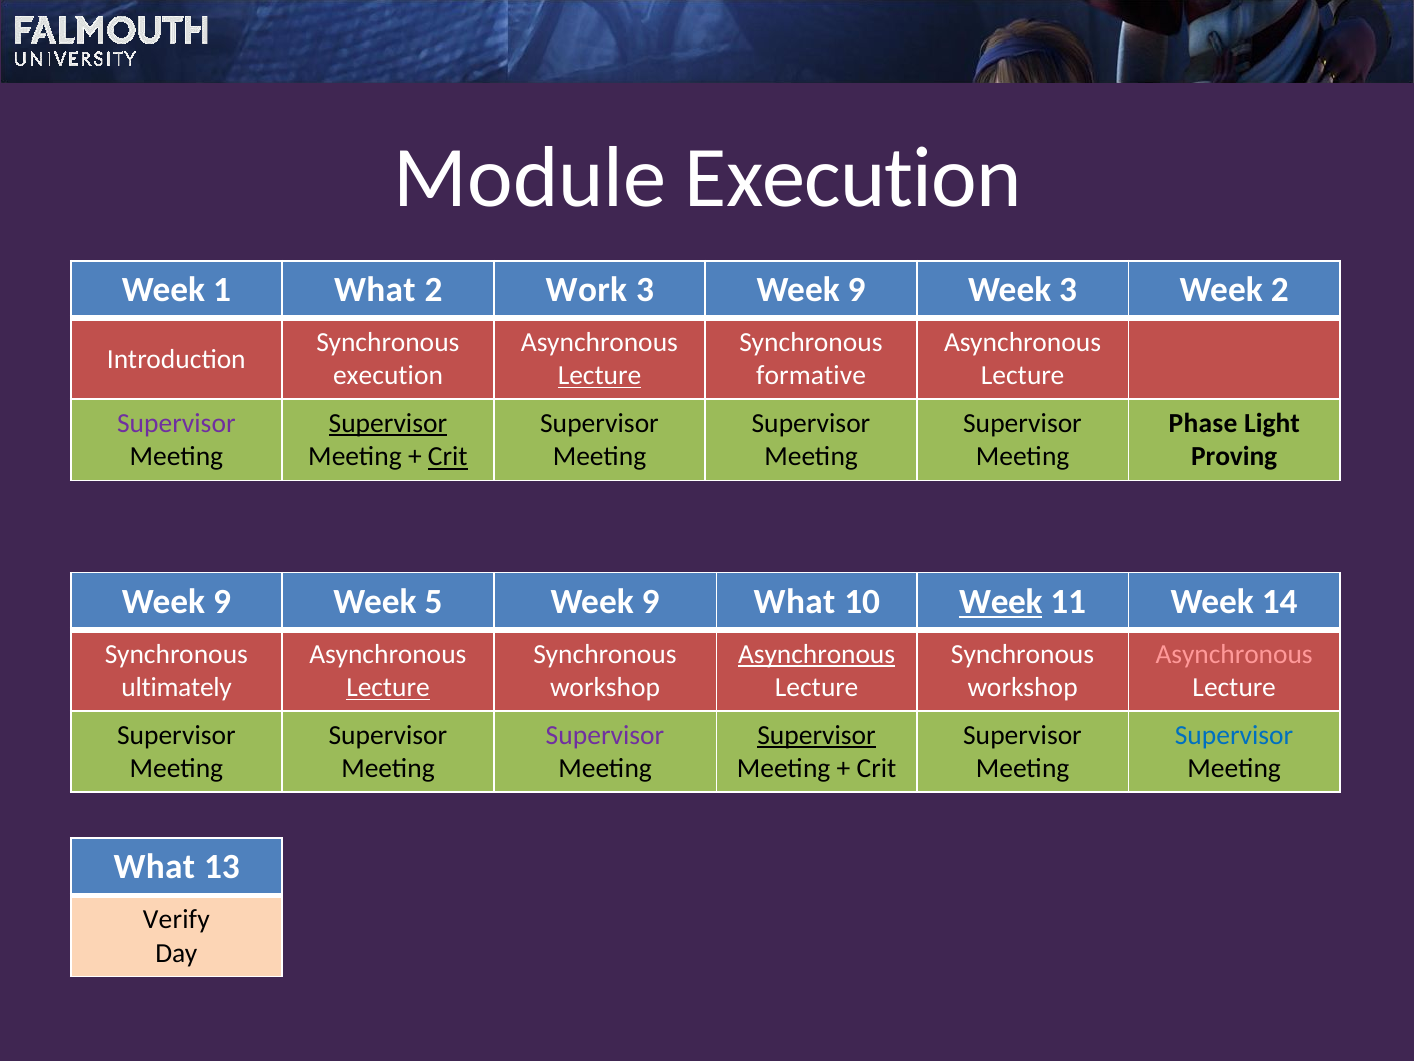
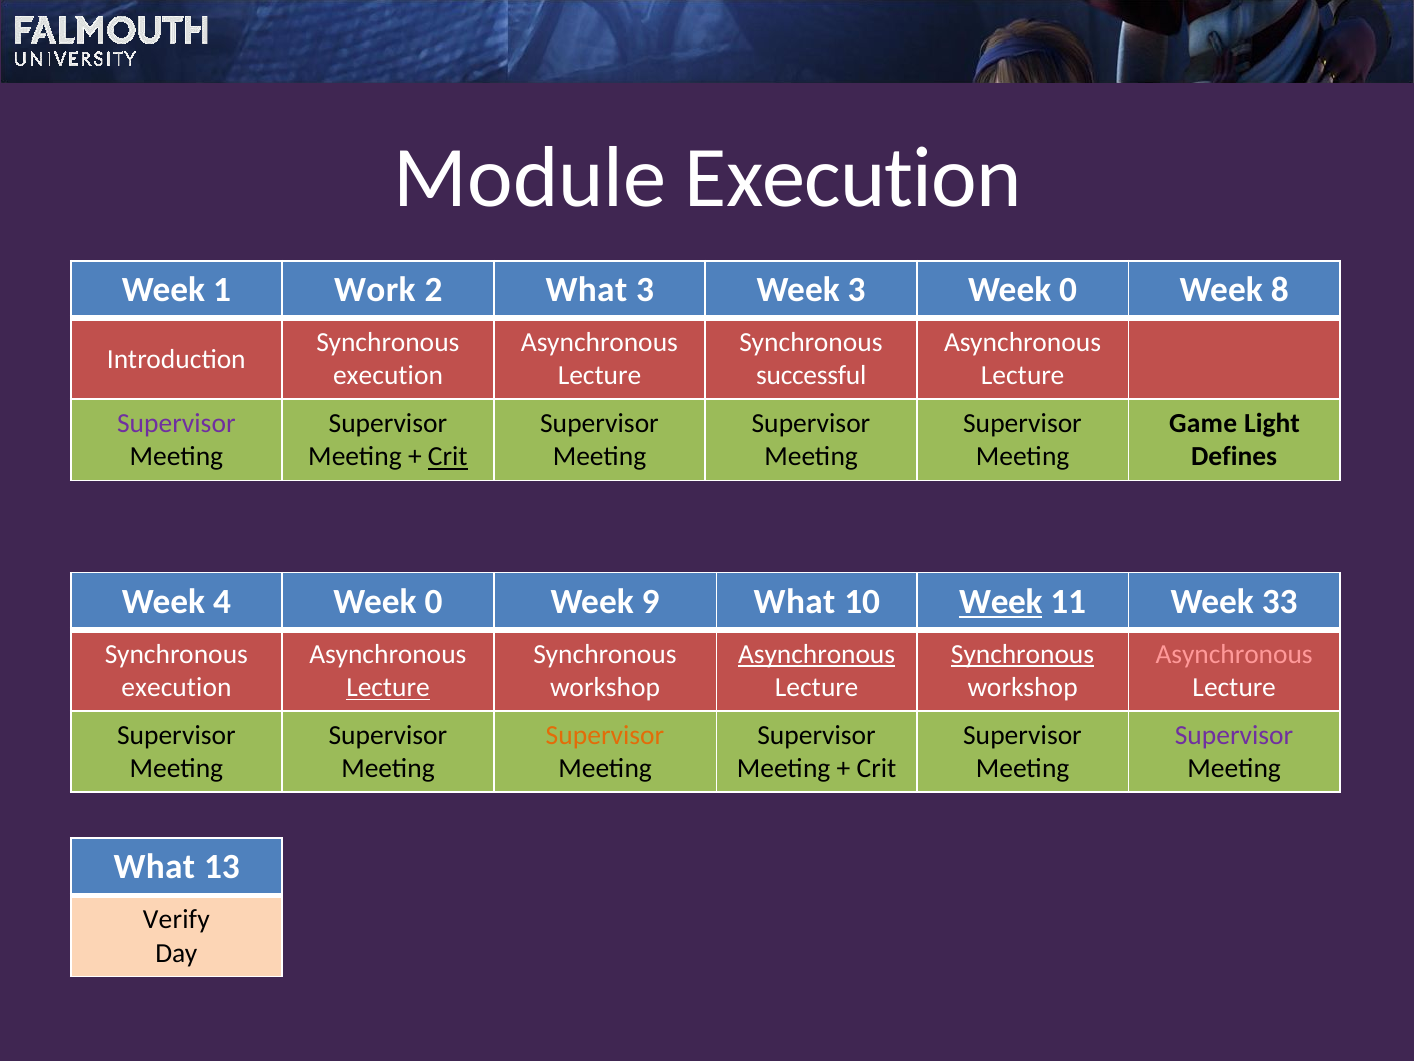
1 What: What -> Work
2 Work: Work -> What
3 Week 9: 9 -> 3
3 at (1068, 290): 3 -> 0
Week 2: 2 -> 8
Lecture at (600, 376) underline: present -> none
formative: formative -> successful
Supervisor at (388, 423) underline: present -> none
Phase: Phase -> Game
Proving: Proving -> Defines
9 at (222, 601): 9 -> 4
5 at (434, 601): 5 -> 0
14: 14 -> 33
Synchronous at (1023, 654) underline: none -> present
ultimately at (177, 687): ultimately -> execution
Supervisor at (605, 735) colour: purple -> orange
Supervisor at (817, 735) underline: present -> none
Supervisor at (1234, 735) colour: blue -> purple
